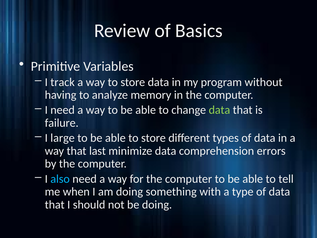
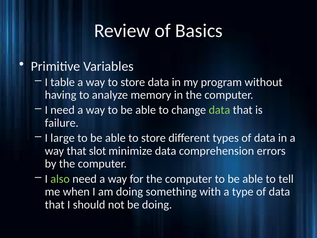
track: track -> table
last: last -> slot
also colour: light blue -> light green
